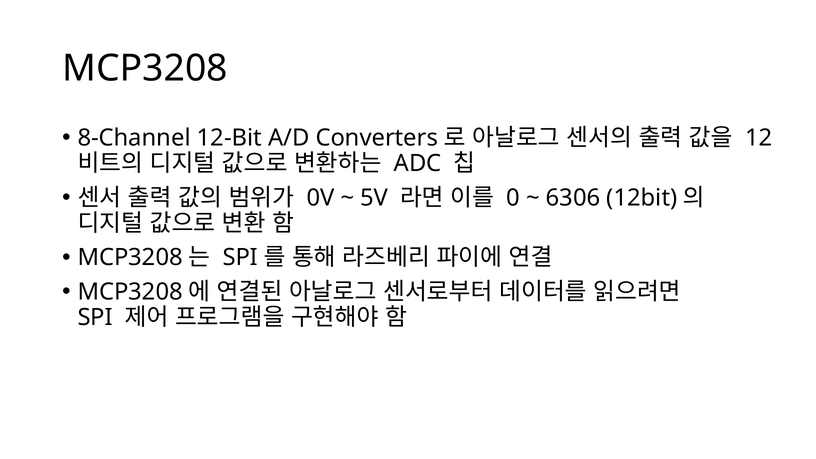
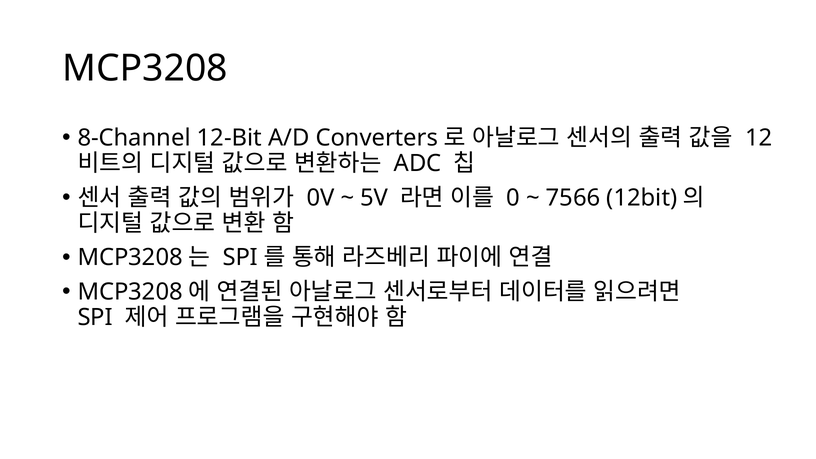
6306: 6306 -> 7566
